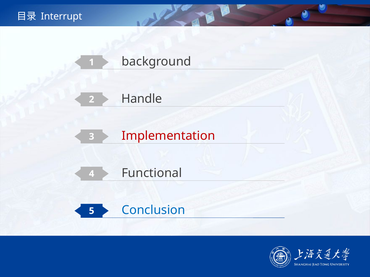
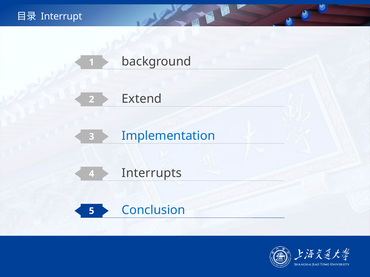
Handle: Handle -> Extend
Implementation colour: red -> blue
Functional: Functional -> Interrupts
